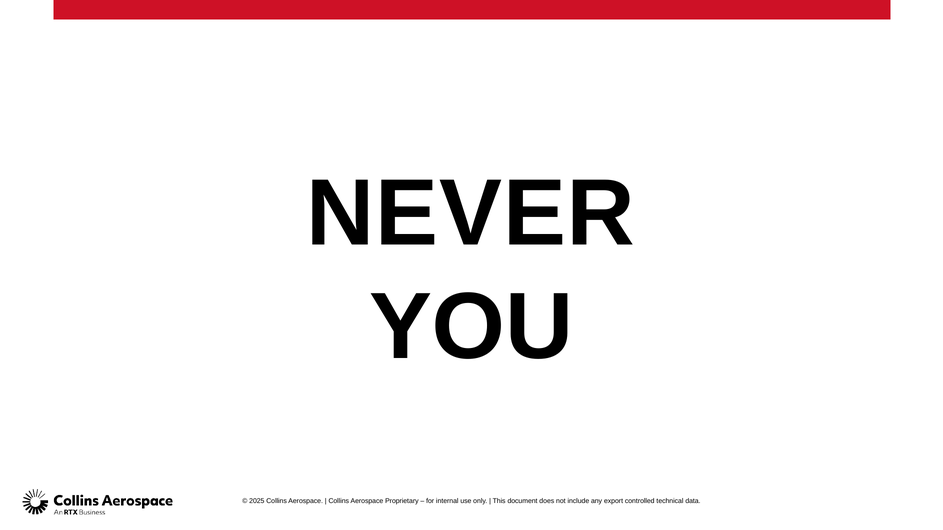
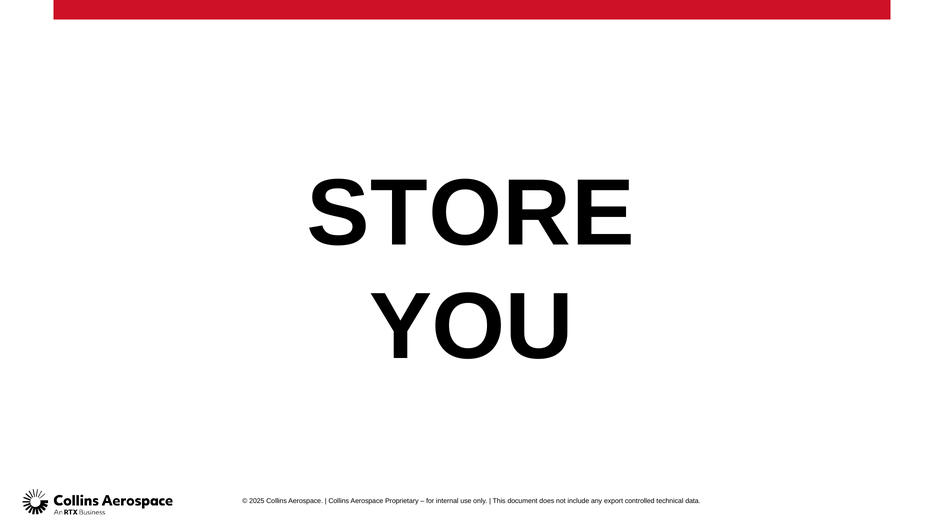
NEVER: NEVER -> STORE
